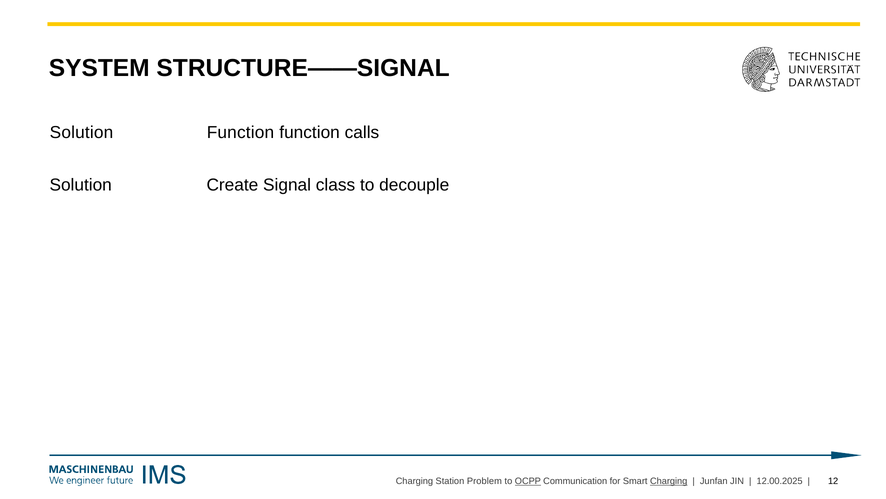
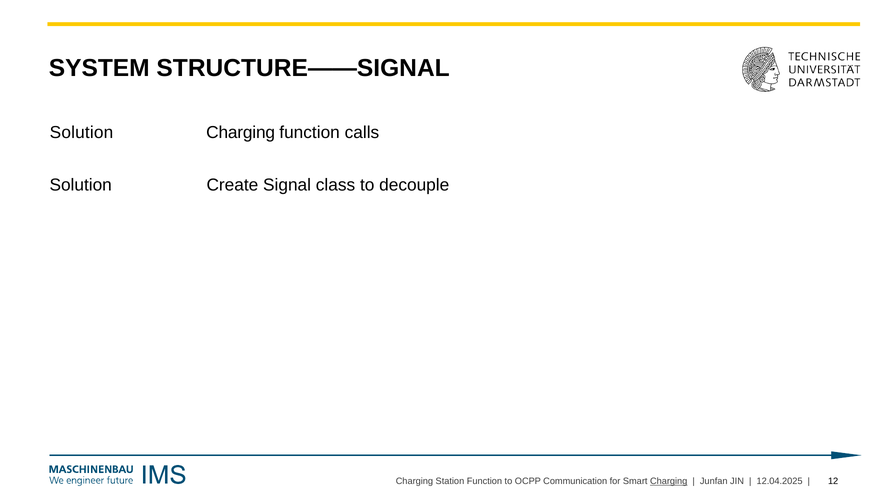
Function at (240, 132): Function -> Charging
Station Problem: Problem -> Function
OCPP underline: present -> none
12.00.2025: 12.00.2025 -> 12.04.2025
